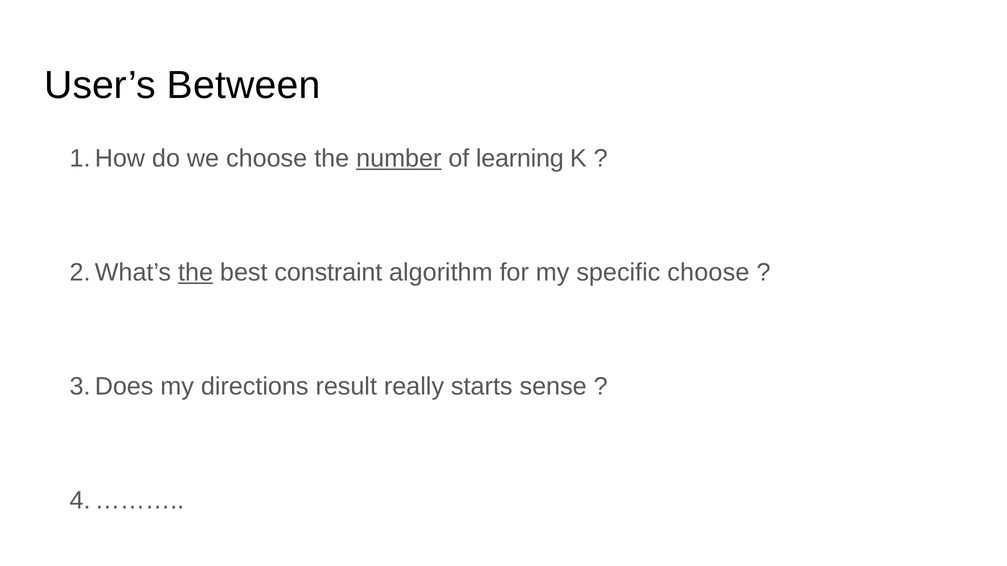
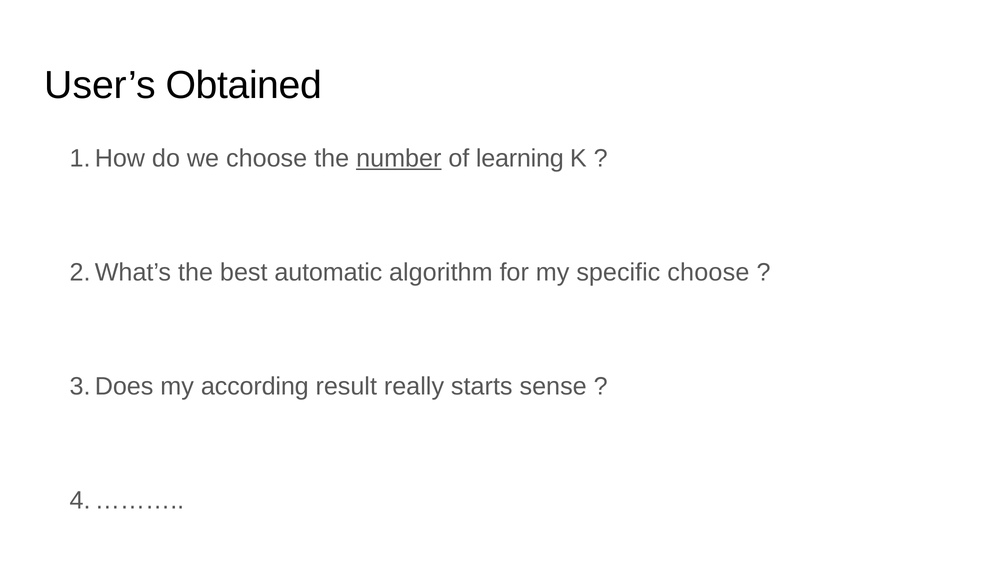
Between: Between -> Obtained
the at (196, 273) underline: present -> none
constraint: constraint -> automatic
directions: directions -> according
